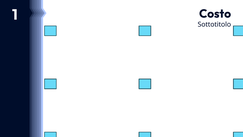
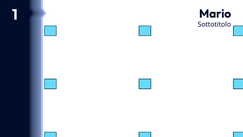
Costo: Costo -> Mario
